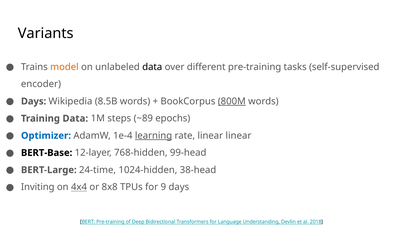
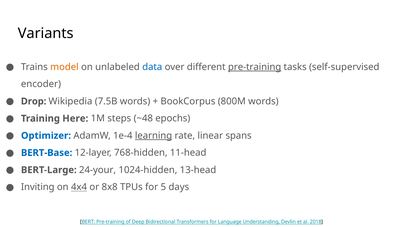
data at (152, 67) colour: black -> blue
pre-training at (255, 67) underline: none -> present
Days at (34, 101): Days -> Drop
8.5B: 8.5B -> 7.5B
800M underline: present -> none
Training Data: Data -> Here
~89: ~89 -> ~48
linear linear: linear -> spans
BERT-Base colour: black -> blue
99-head: 99-head -> 11-head
24-time: 24-time -> 24-your
38-head: 38-head -> 13-head
9: 9 -> 5
